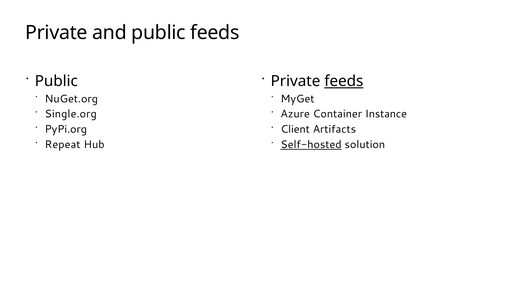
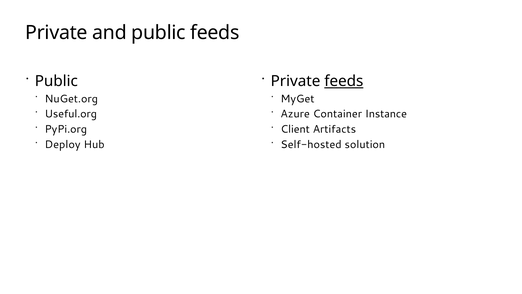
Single.org: Single.org -> Useful.org
Repeat: Repeat -> Deploy
Self-hosted underline: present -> none
